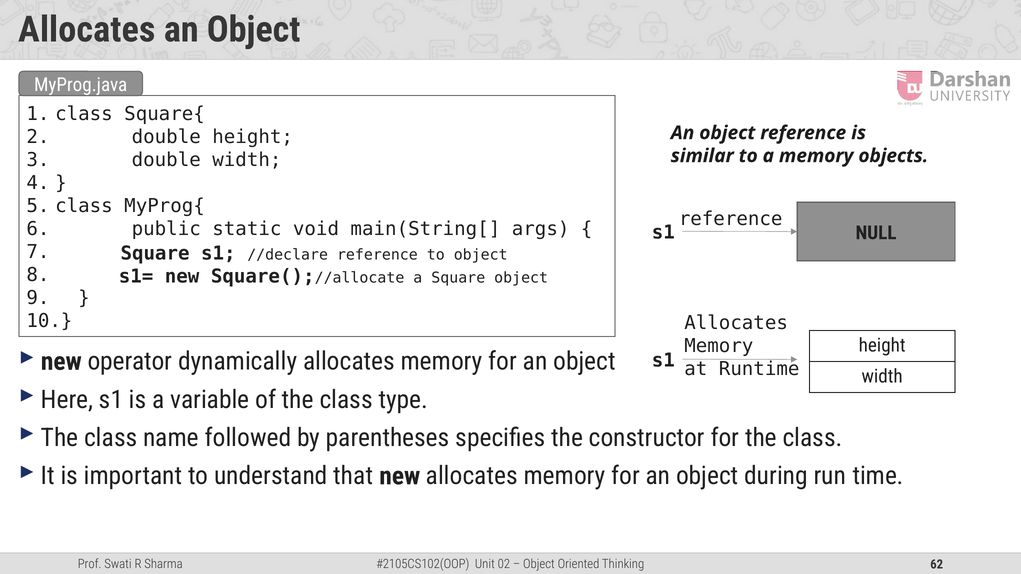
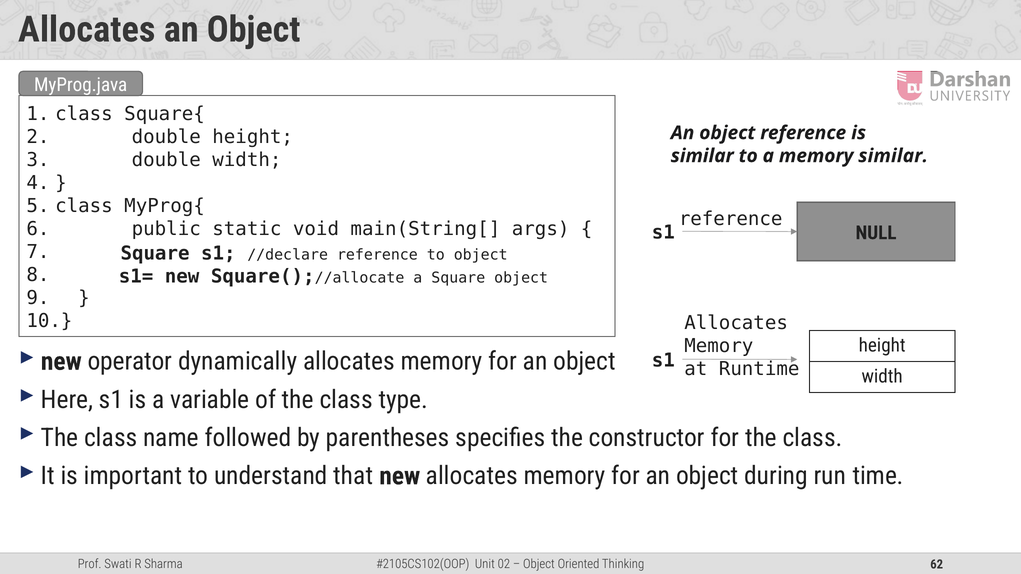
memory objects: objects -> similar
